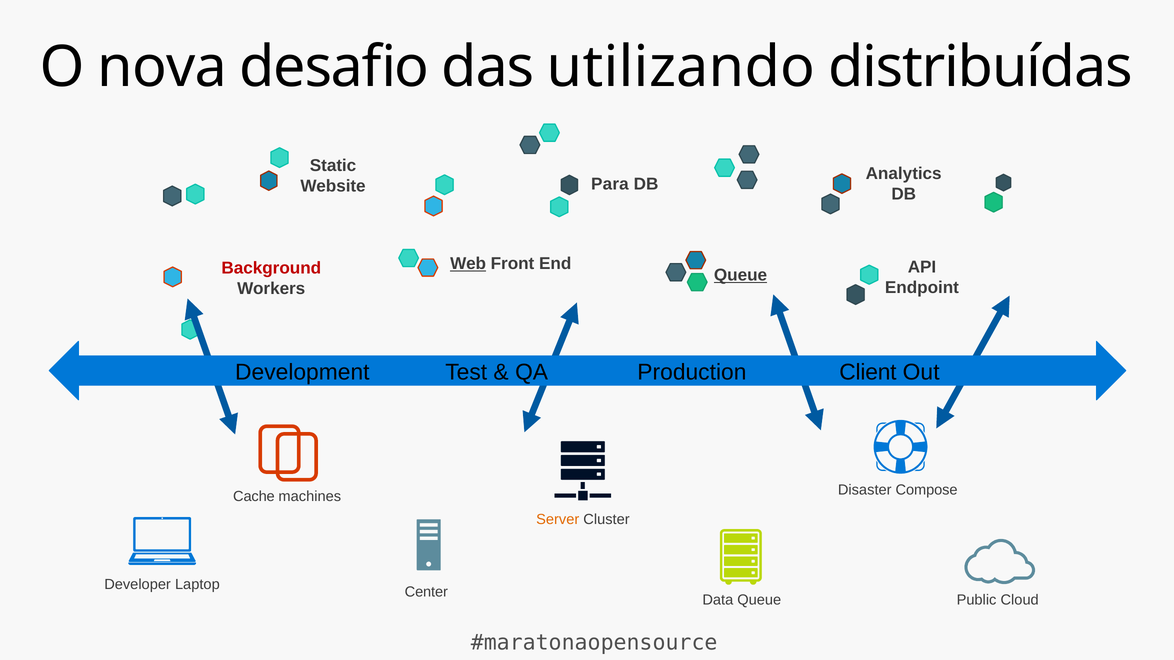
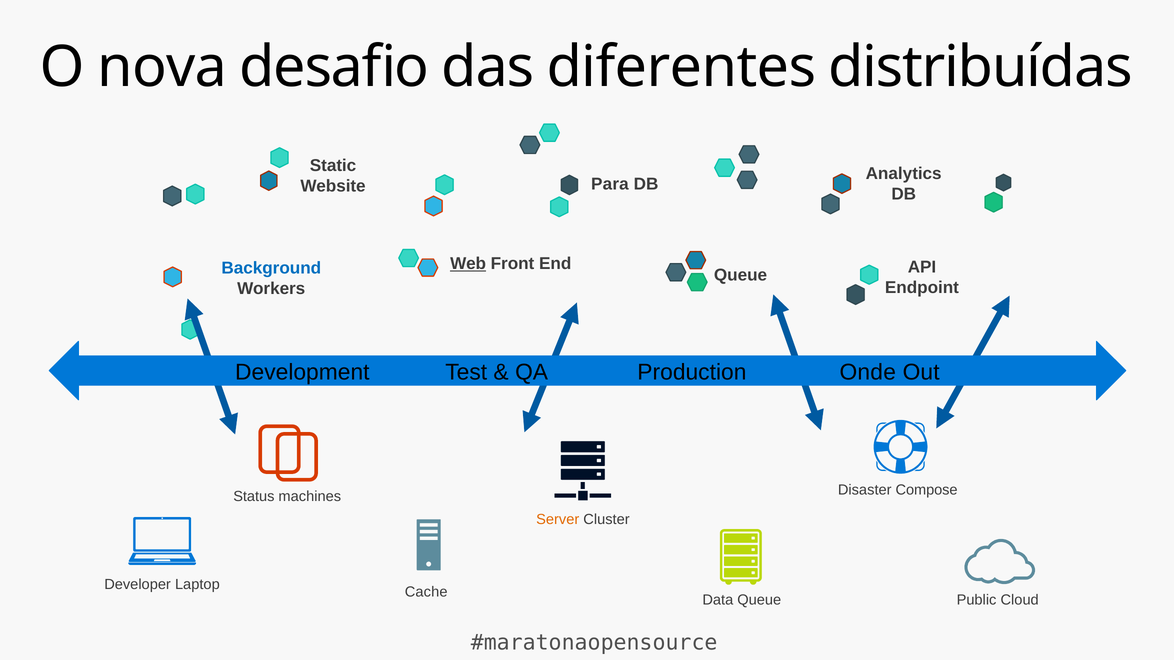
utilizando: utilizando -> diferentes
Background colour: red -> blue
Queue at (741, 275) underline: present -> none
Client: Client -> Onde
Cache: Cache -> Status
Center: Center -> Cache
